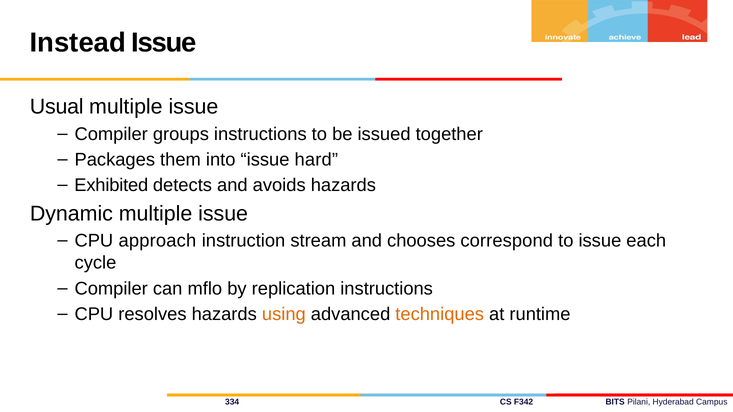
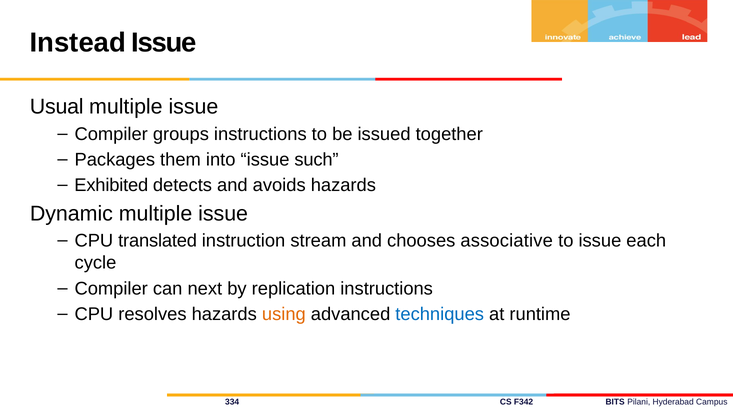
hard: hard -> such
approach: approach -> translated
correspond: correspond -> associative
mflo: mflo -> next
techniques colour: orange -> blue
